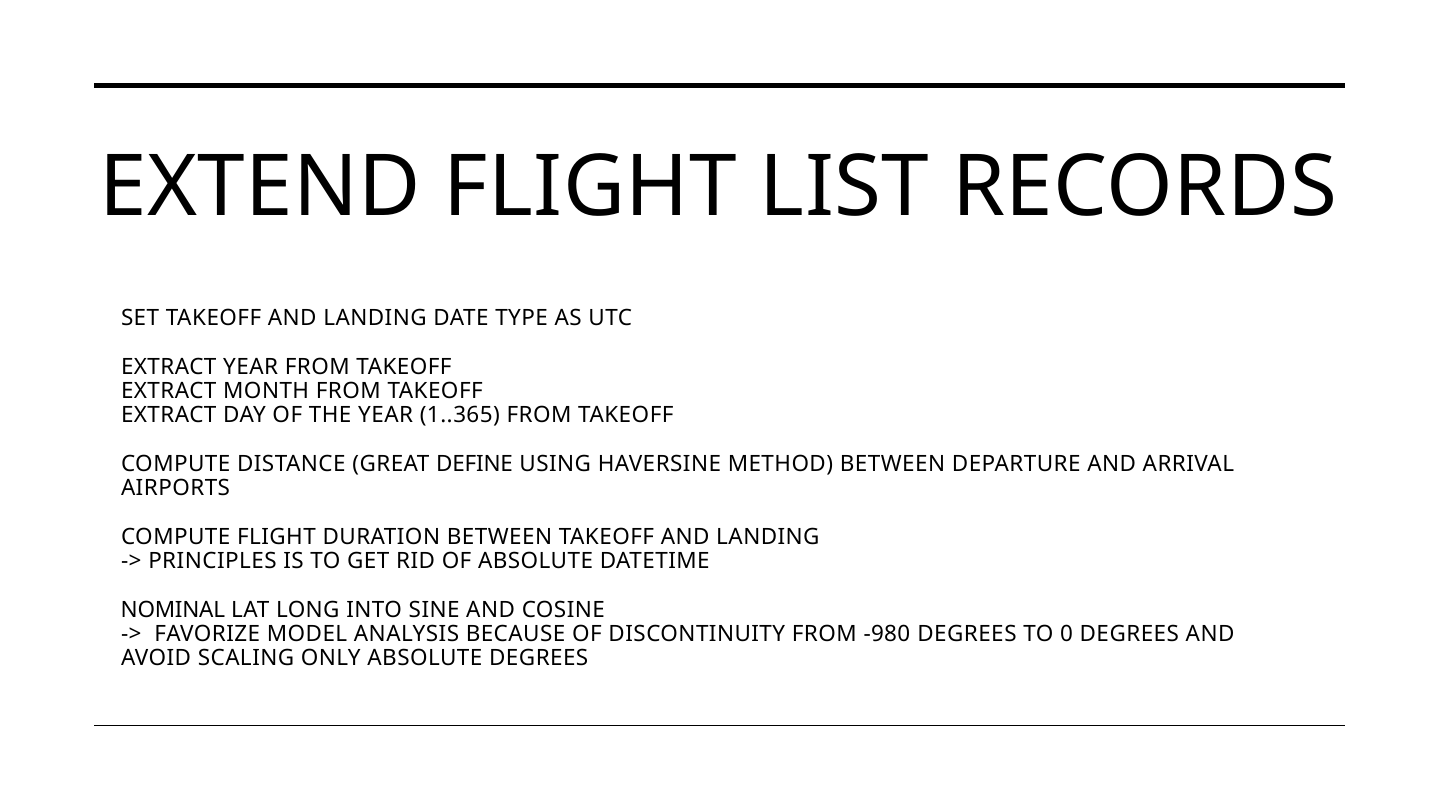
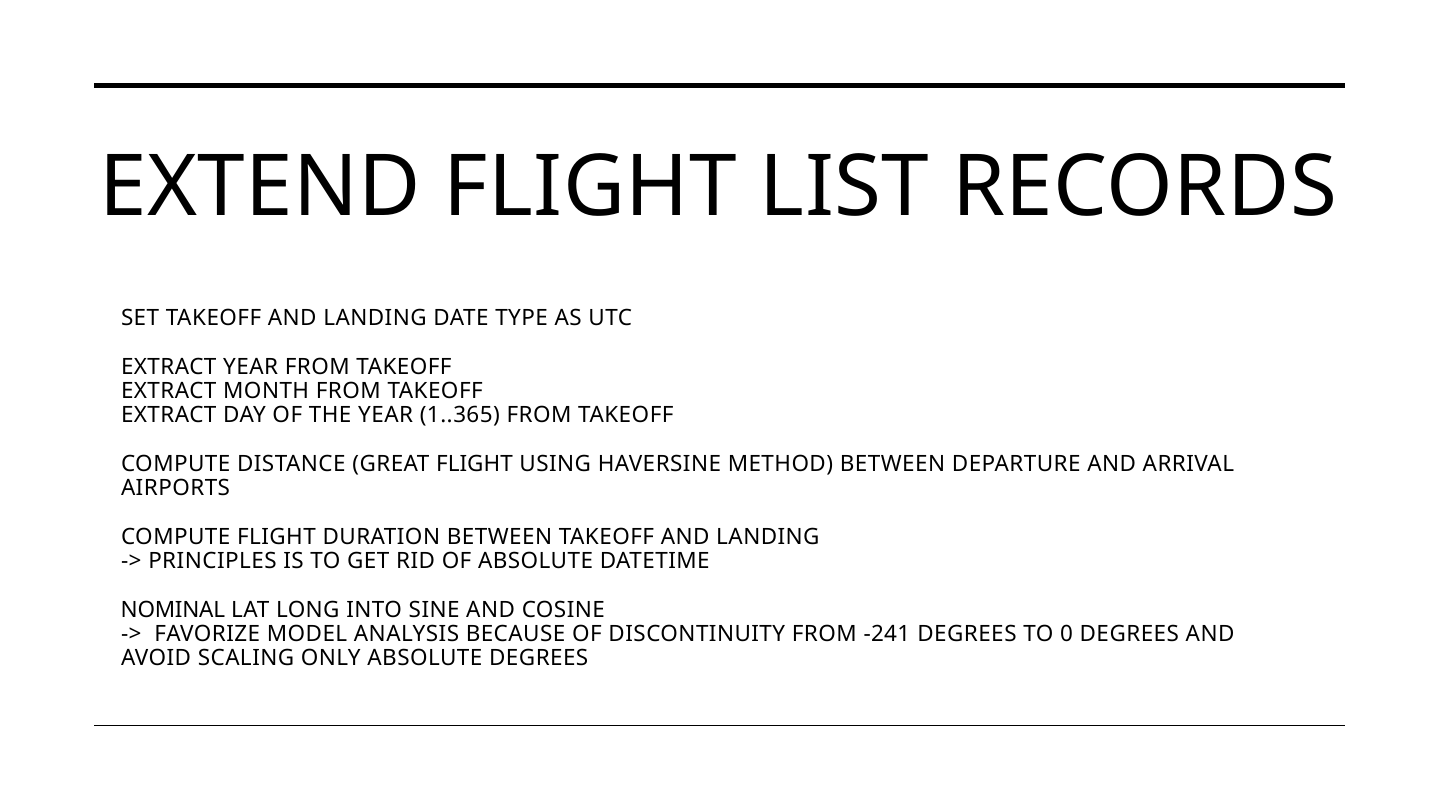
GREAT DEFINE: DEFINE -> FLIGHT
-980: -980 -> -241
